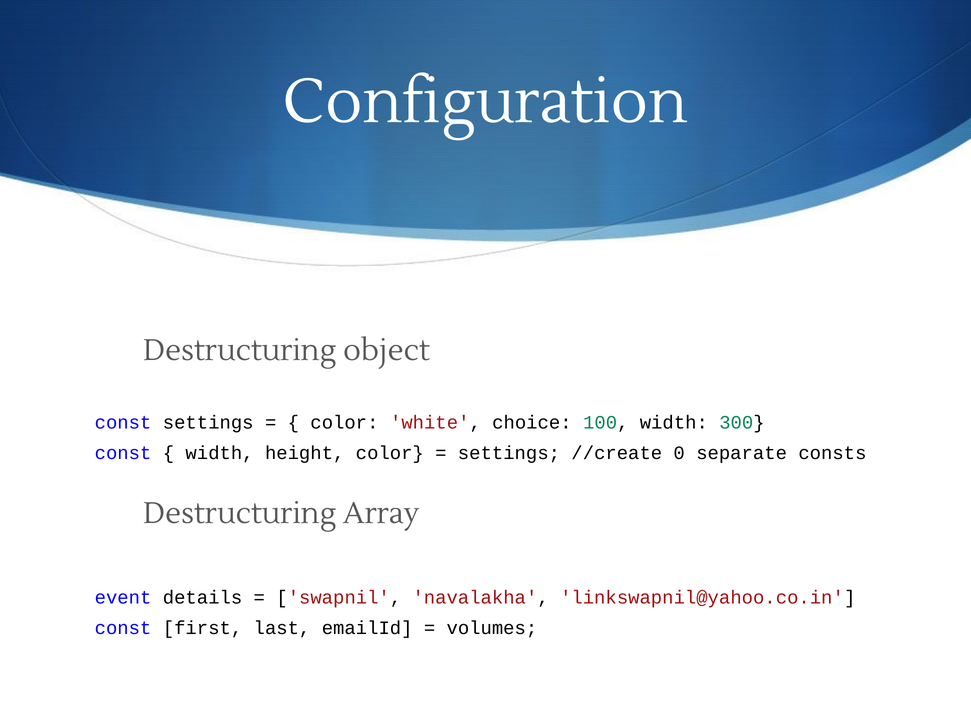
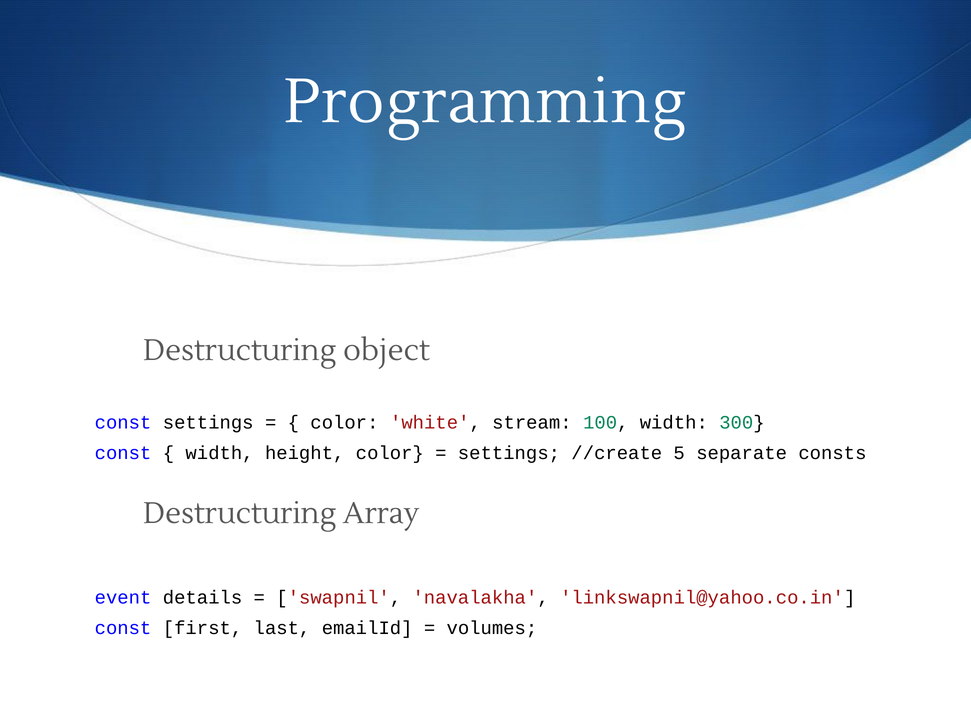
Configuration: Configuration -> Programming
choice: choice -> stream
0: 0 -> 5
